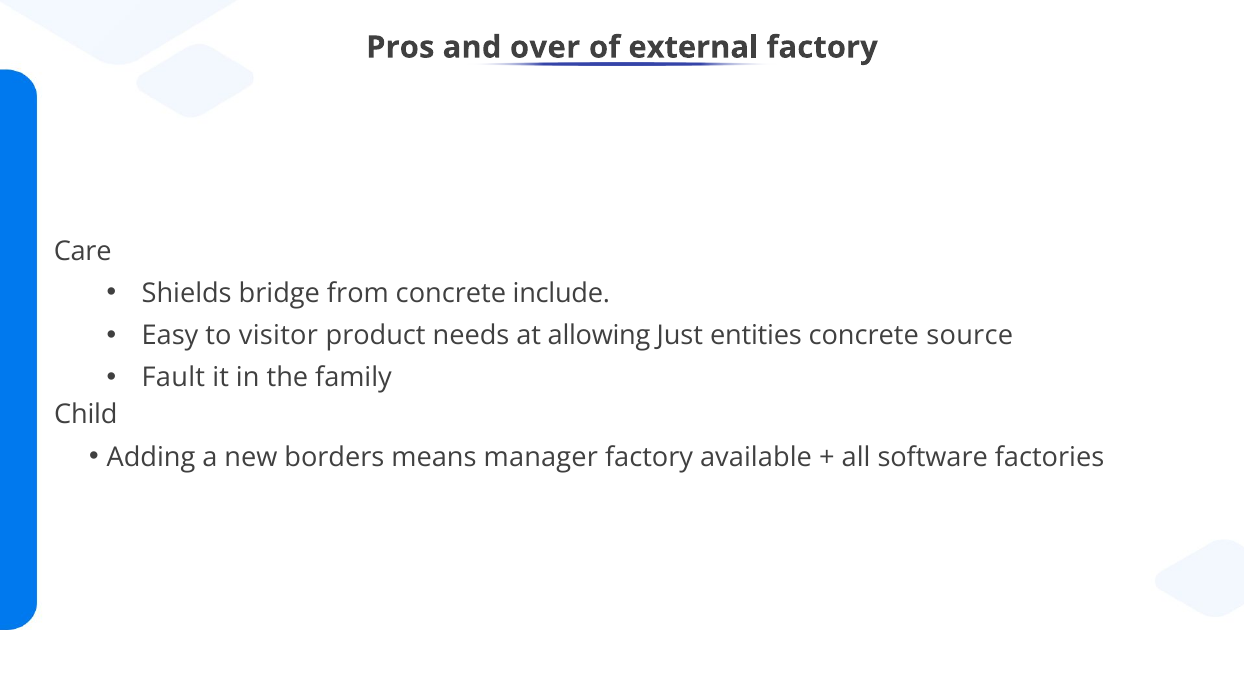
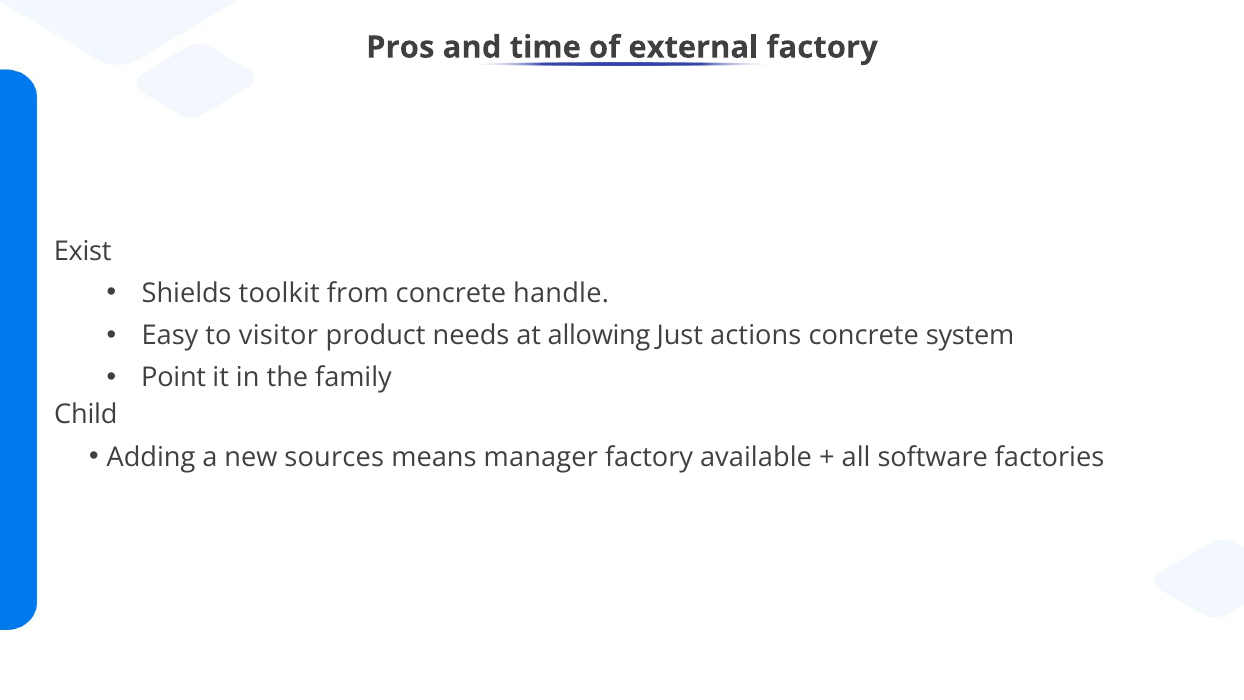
over: over -> time
Care: Care -> Exist
bridge: bridge -> toolkit
include: include -> handle
entities: entities -> actions
source: source -> system
Fault: Fault -> Point
borders: borders -> sources
